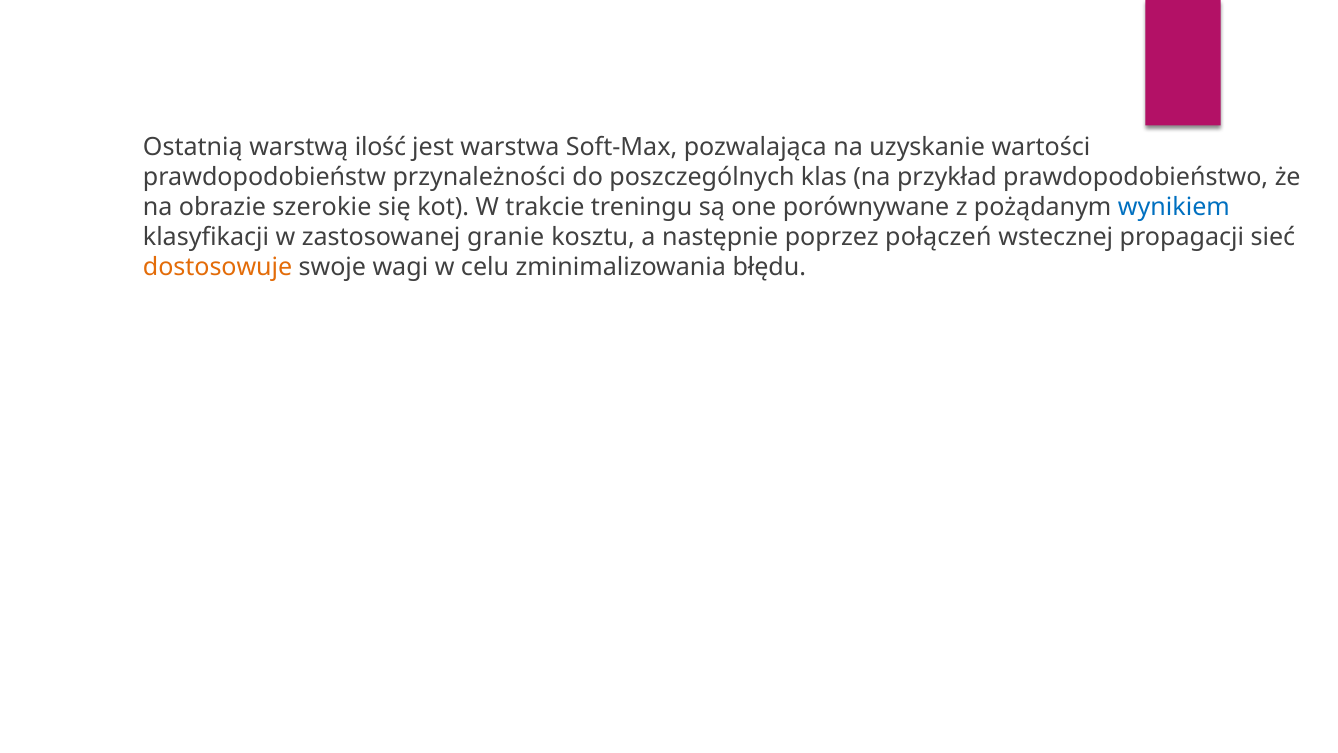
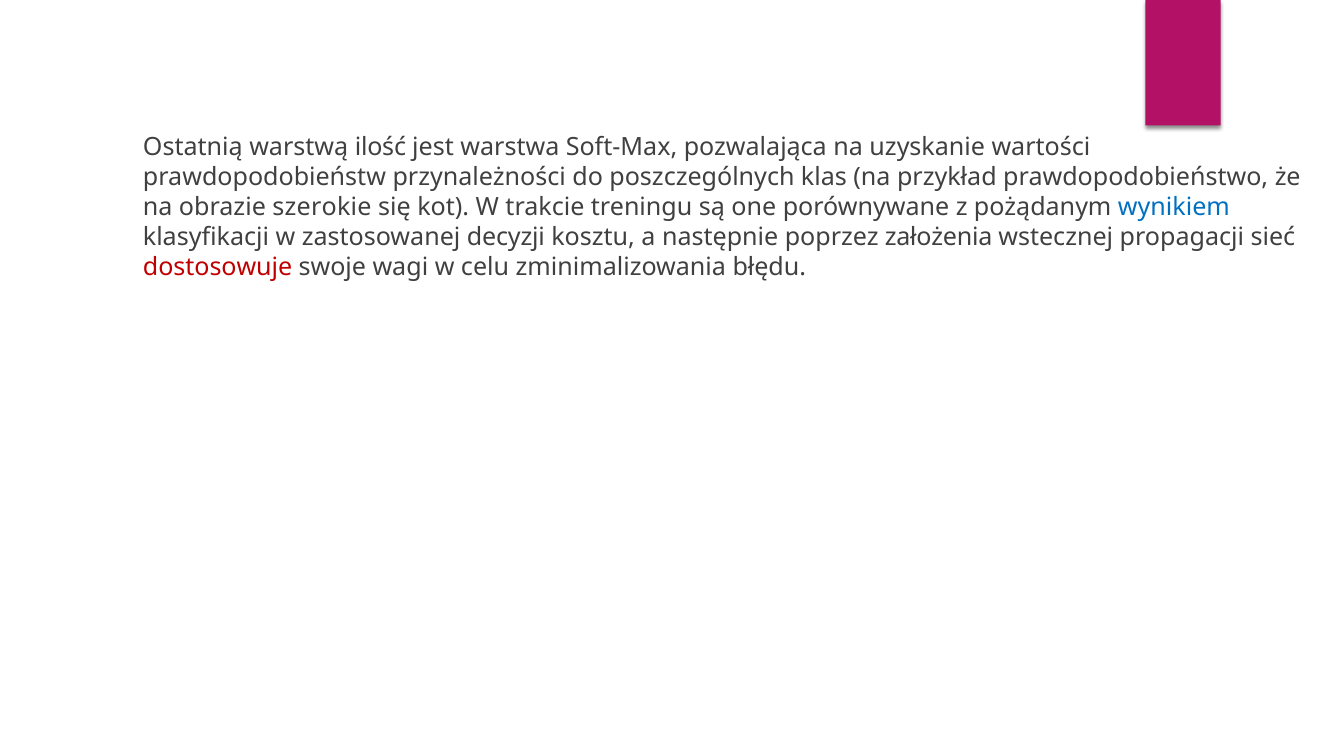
granie: granie -> decyzji
połączeń: połączeń -> założenia
dostosowuje colour: orange -> red
